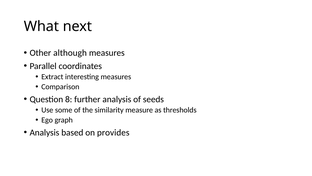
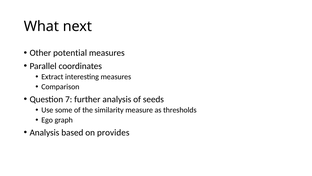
although: although -> potential
8: 8 -> 7
